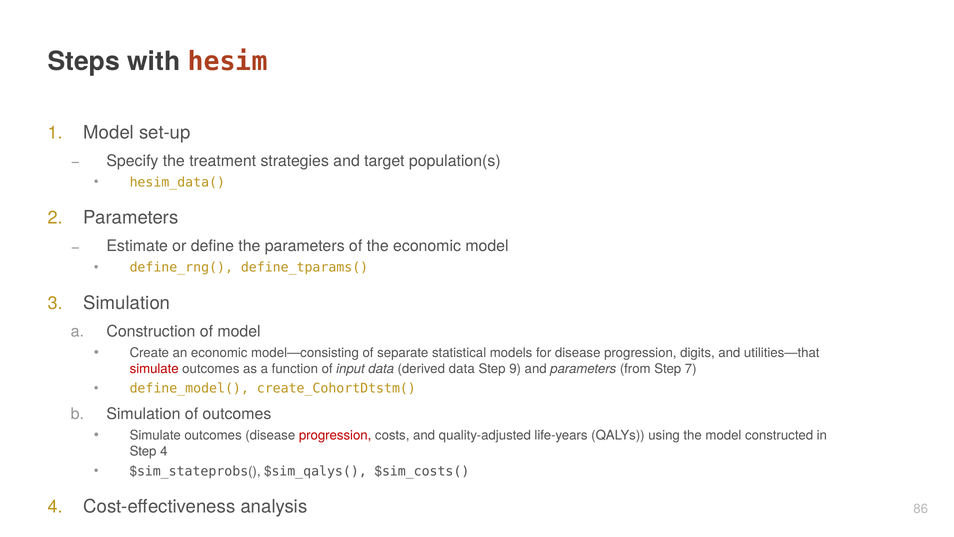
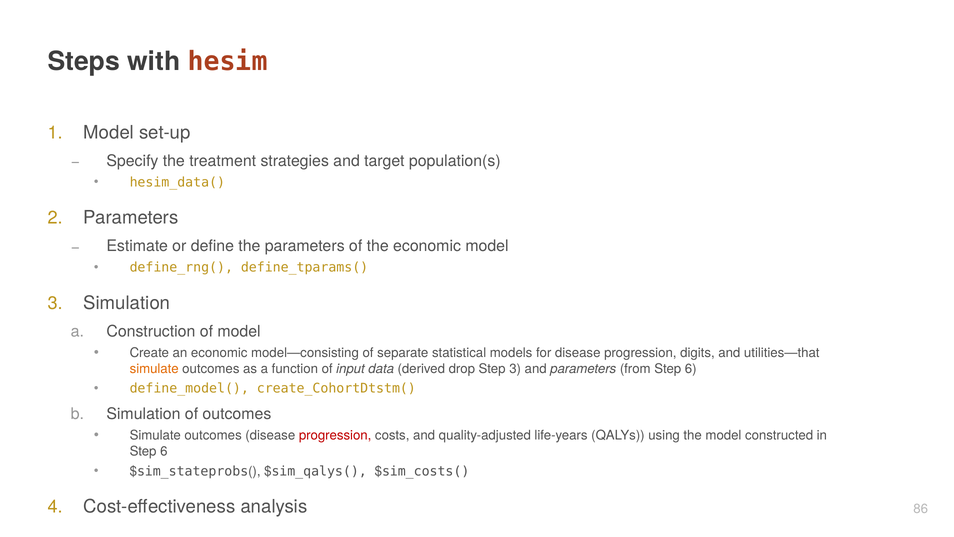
simulate at (154, 368) colour: red -> orange
derived data: data -> drop
Step 9: 9 -> 3
from Step 7: 7 -> 6
4 at (164, 451): 4 -> 6
